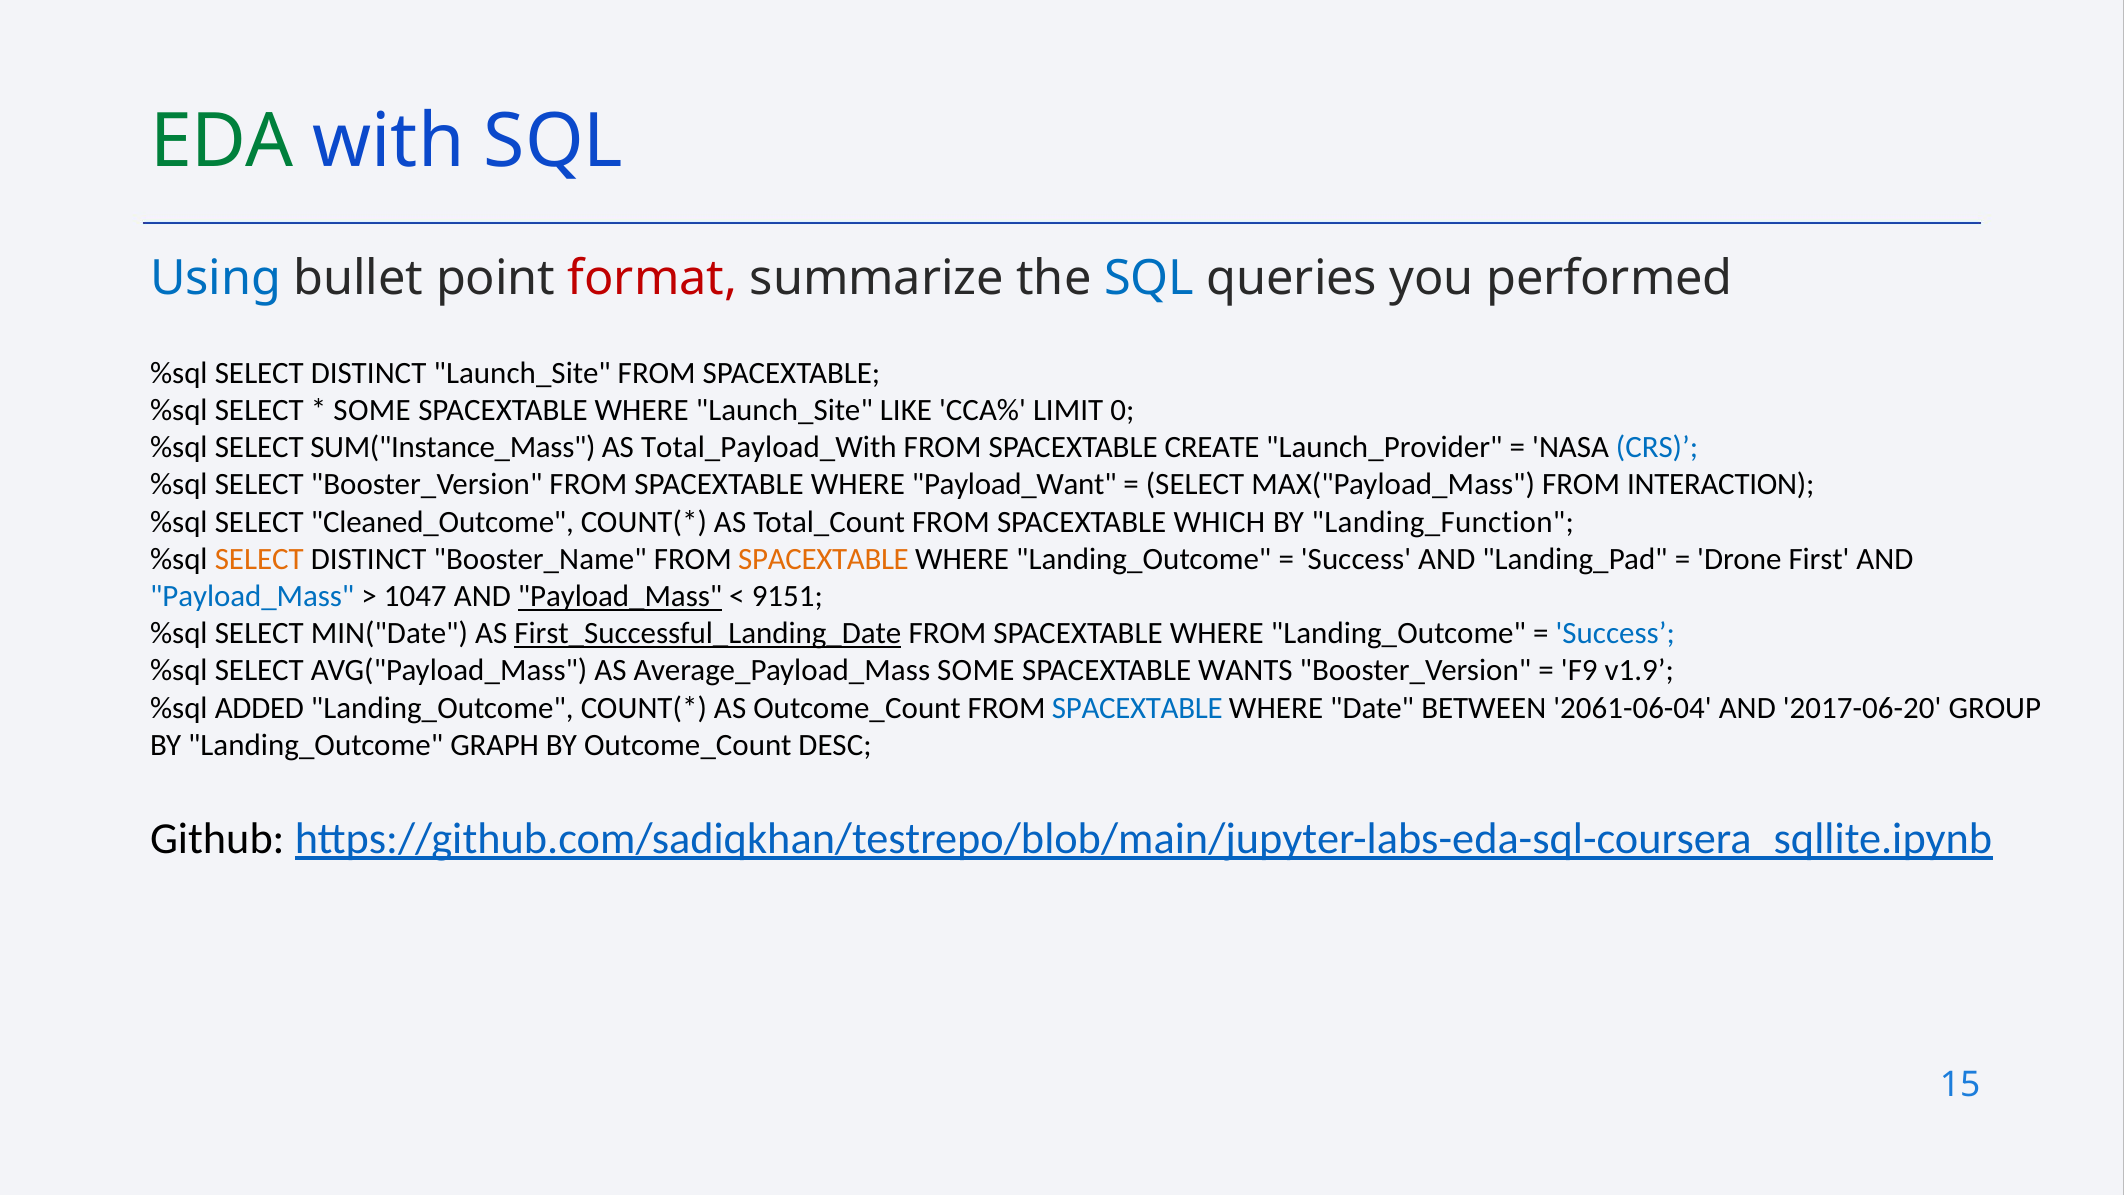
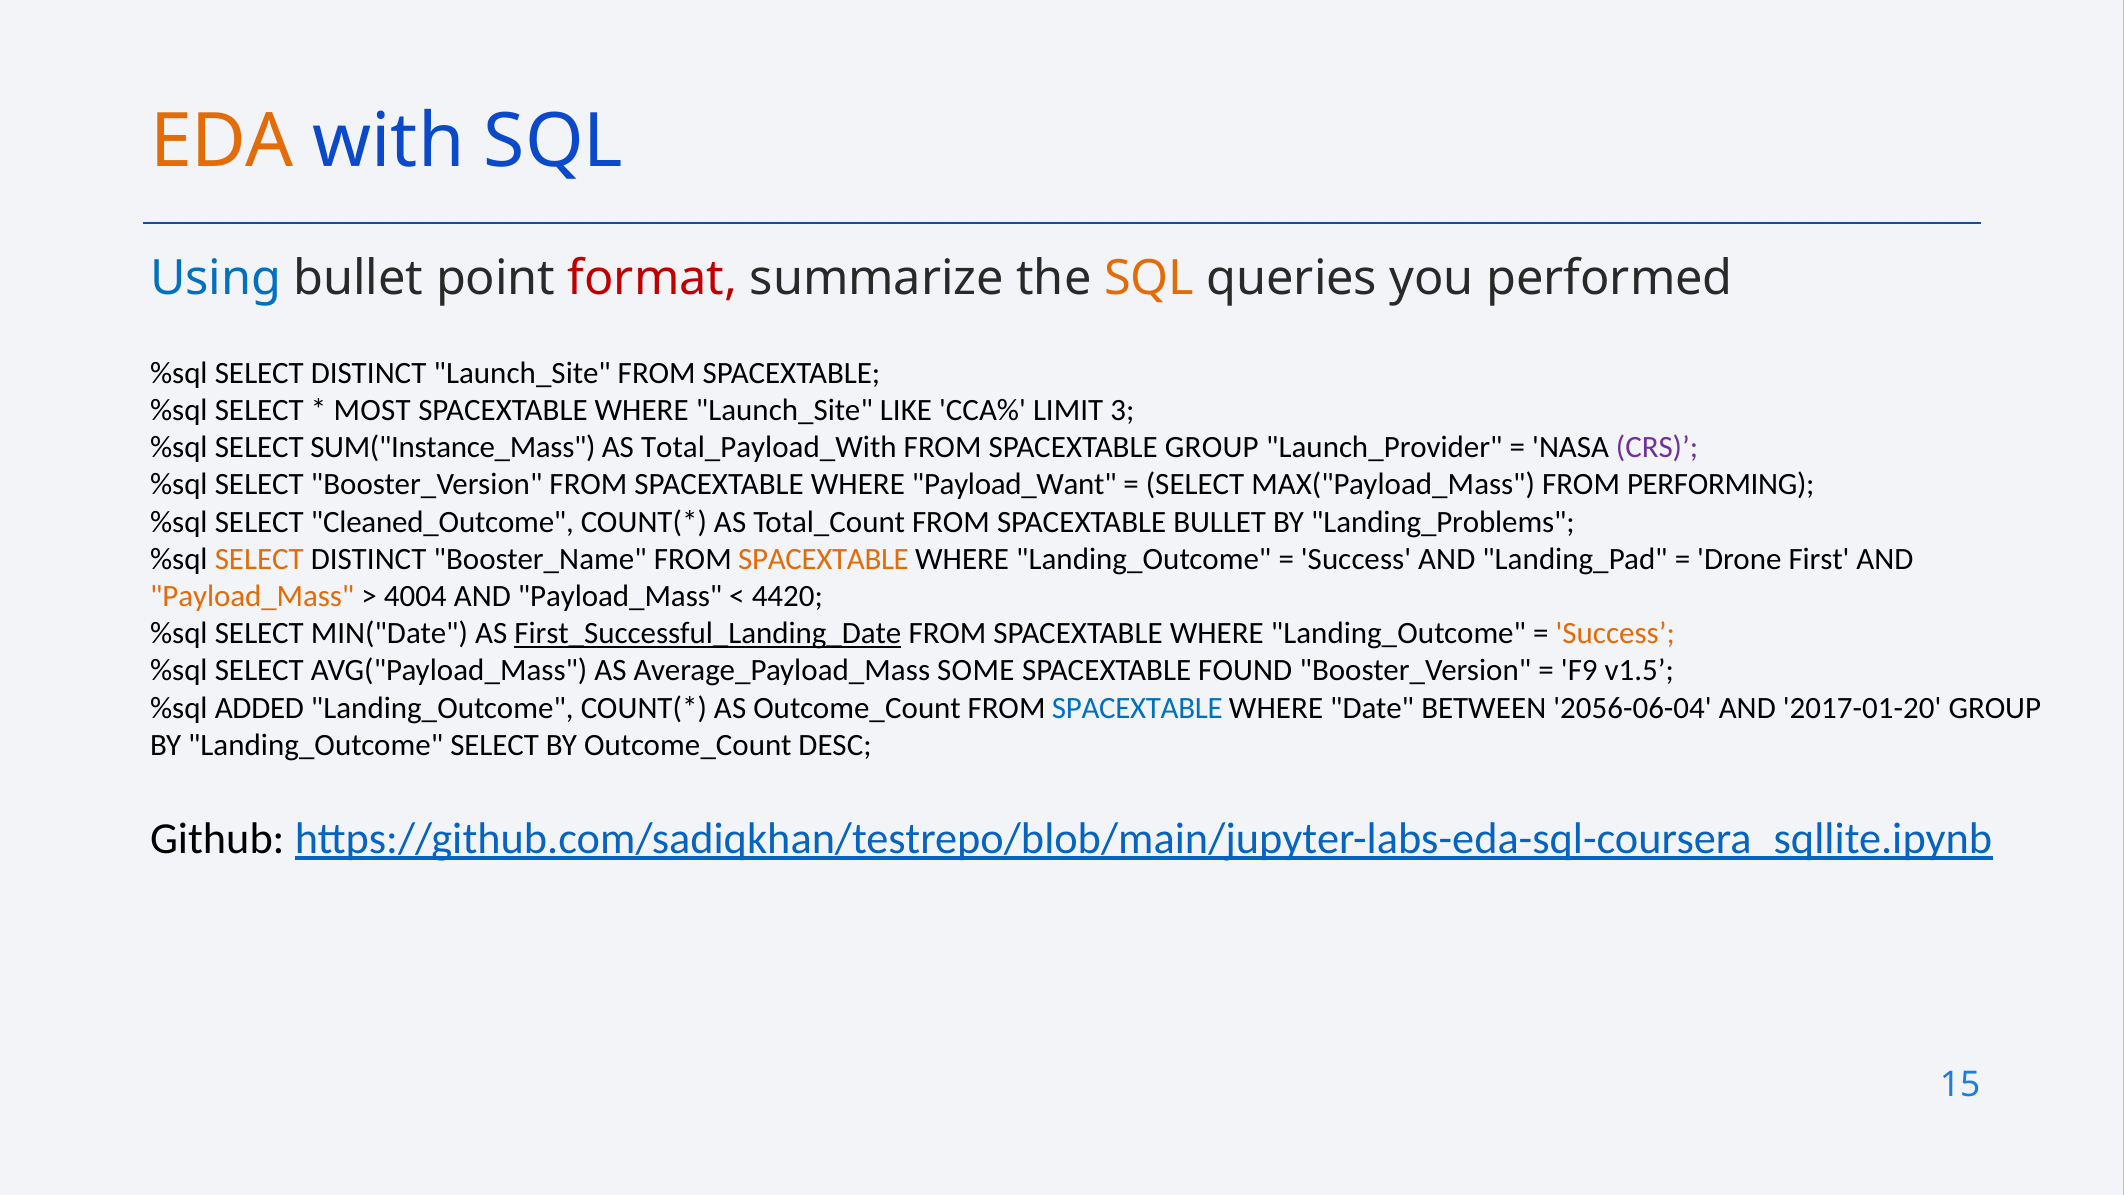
EDA colour: green -> orange
SQL at (1149, 279) colour: blue -> orange
SOME at (372, 410): SOME -> MOST
0: 0 -> 3
SPACEXTABLE CREATE: CREATE -> GROUP
CRS colour: blue -> purple
INTERACTION: INTERACTION -> PERFORMING
SPACEXTABLE WHICH: WHICH -> BULLET
Landing_Function: Landing_Function -> Landing_Problems
Payload_Mass at (252, 596) colour: blue -> orange
1047: 1047 -> 4004
Payload_Mass at (620, 596) underline: present -> none
9151: 9151 -> 4420
Success at (1615, 633) colour: blue -> orange
WANTS: WANTS -> FOUND
v1.9: v1.9 -> v1.5
2061-06-04: 2061-06-04 -> 2056-06-04
2017-06-20: 2017-06-20 -> 2017-01-20
Landing_Outcome GRAPH: GRAPH -> SELECT
